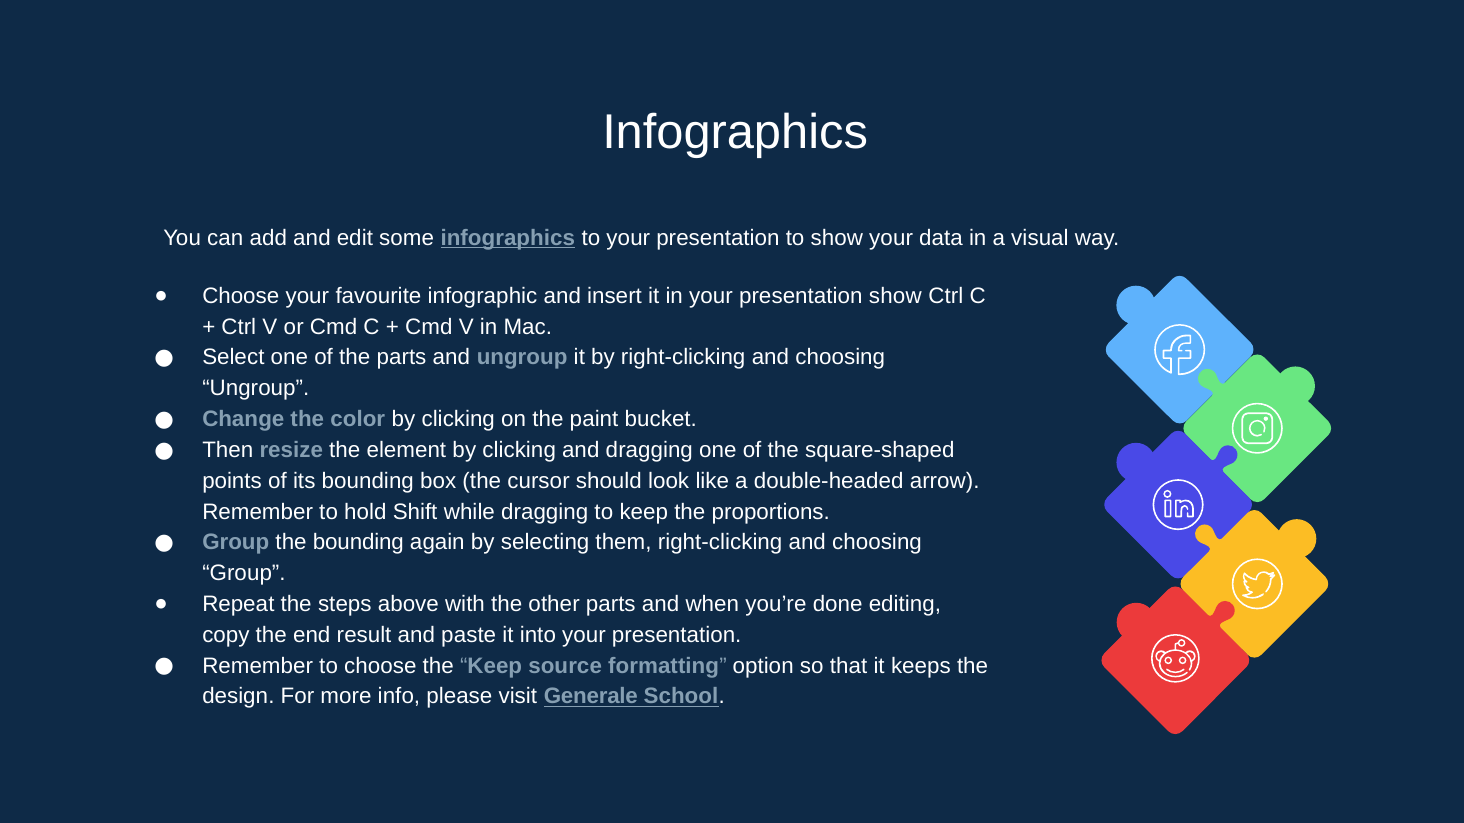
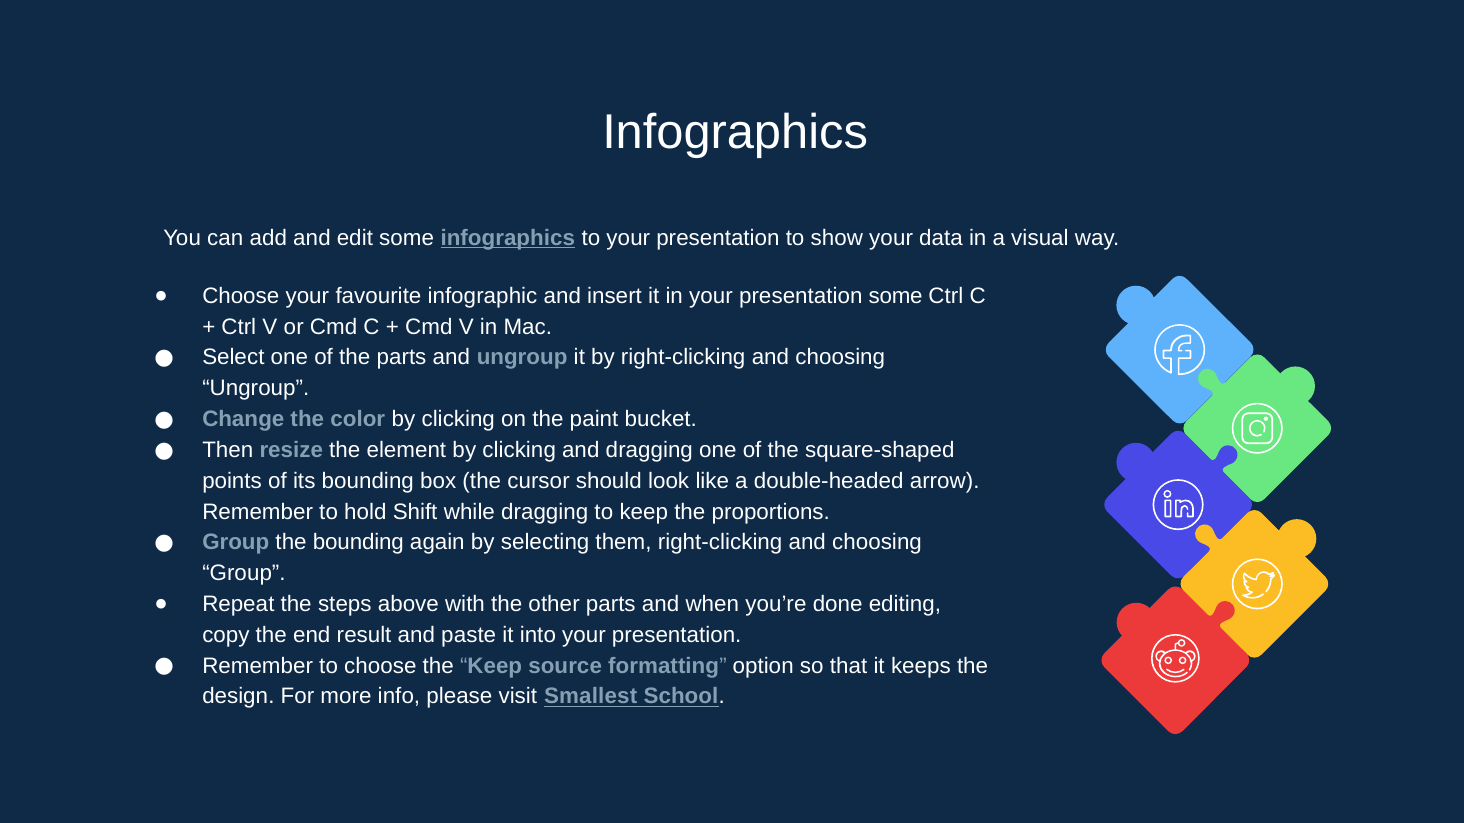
presentation show: show -> some
Generale: Generale -> Smallest
